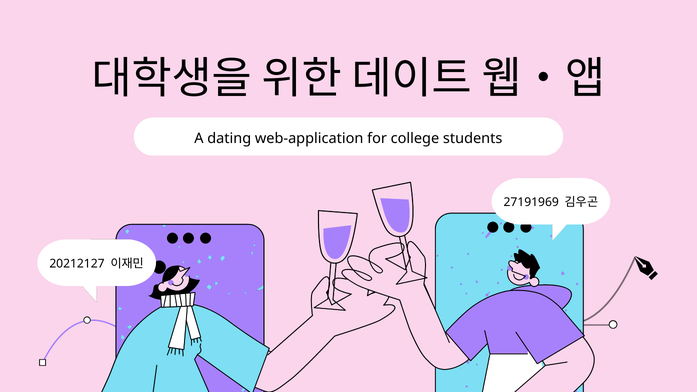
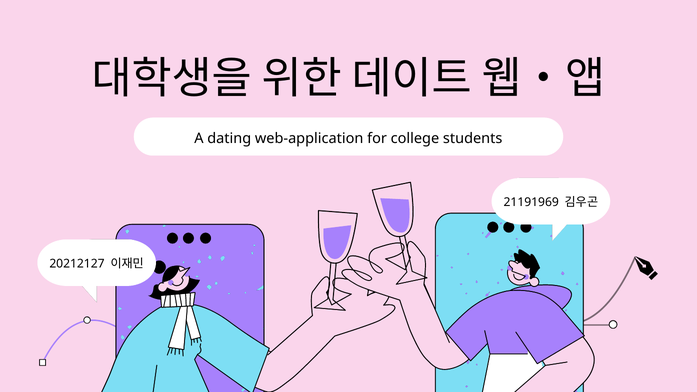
27191969: 27191969 -> 21191969
